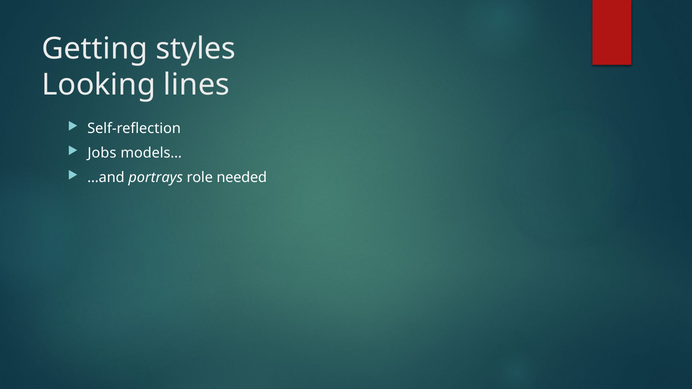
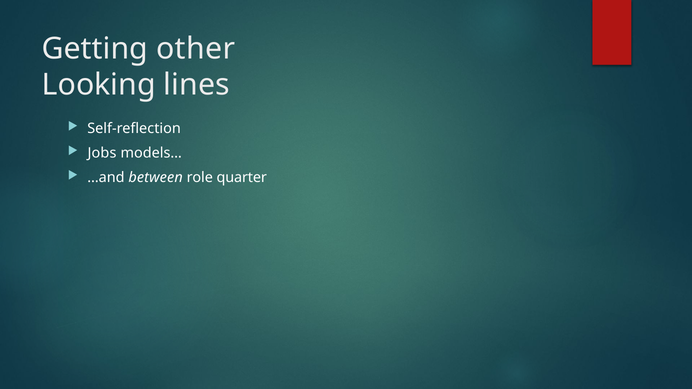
styles: styles -> other
portrays: portrays -> between
needed: needed -> quarter
